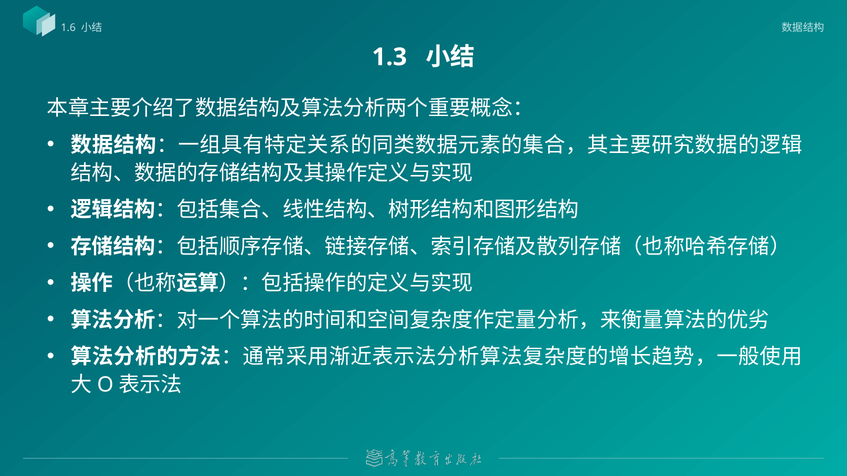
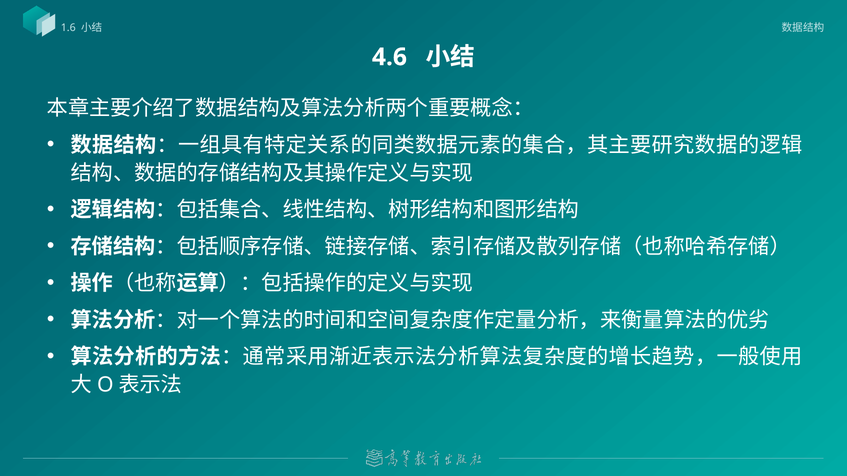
1.3: 1.3 -> 4.6
